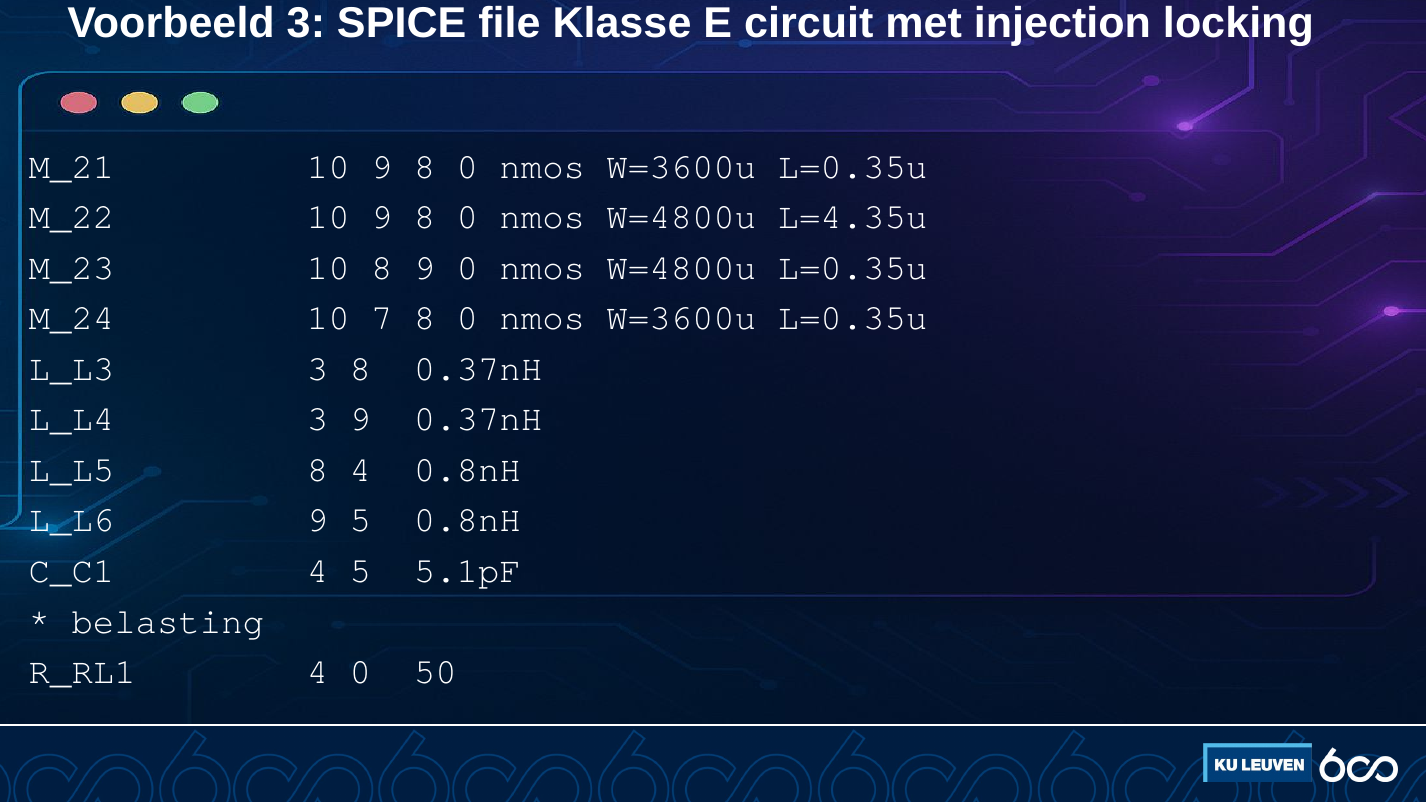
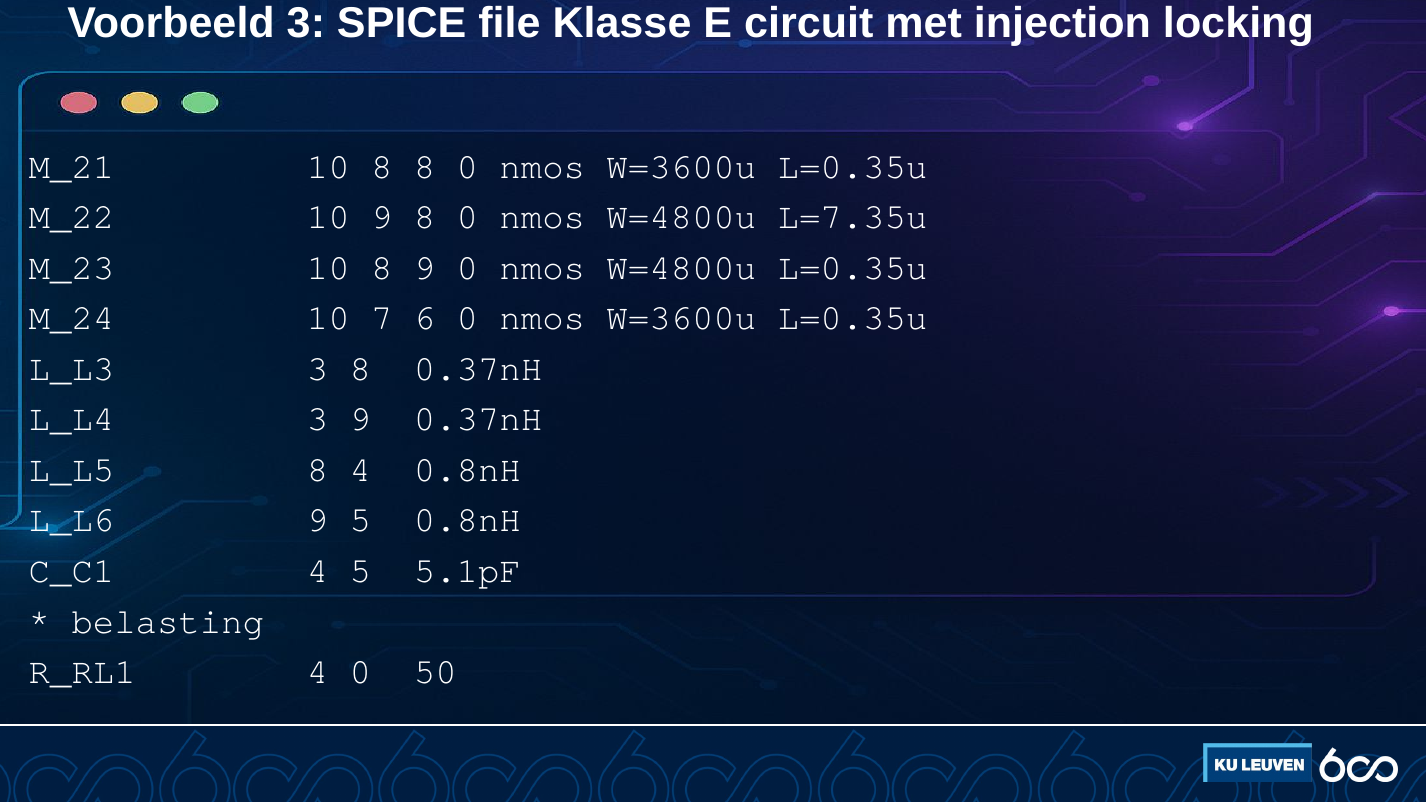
M_21 10 9: 9 -> 8
L=4.35u: L=4.35u -> L=7.35u
7 8: 8 -> 6
